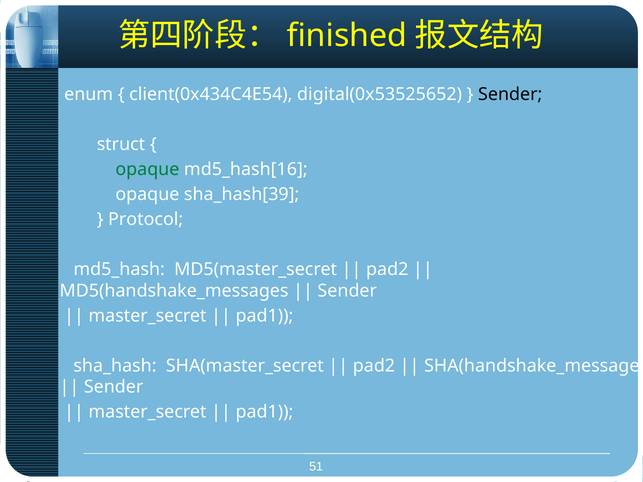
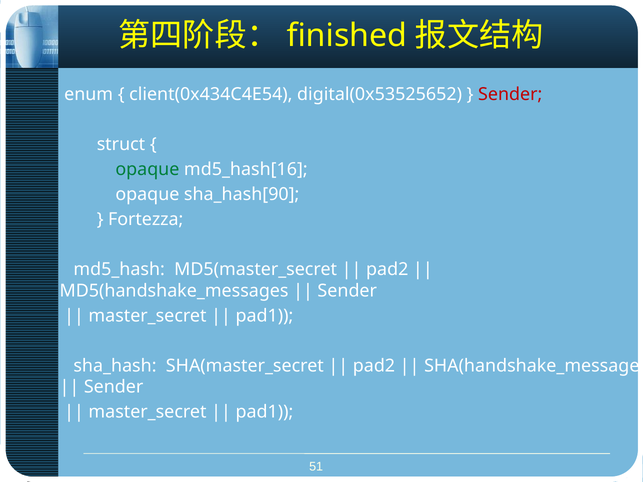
Sender at (510, 94) colour: black -> red
sha_hash[39: sha_hash[39 -> sha_hash[90
Protocol: Protocol -> Fortezza
